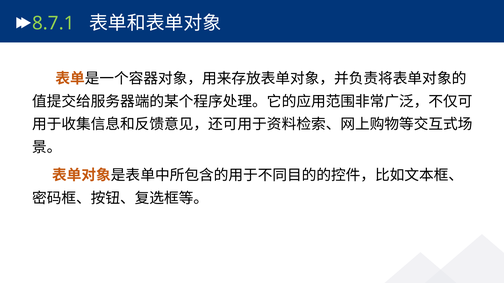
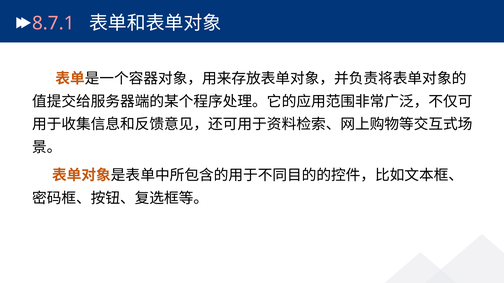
8.7.1 colour: light green -> pink
